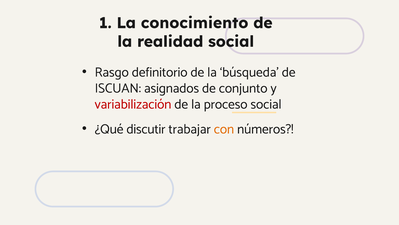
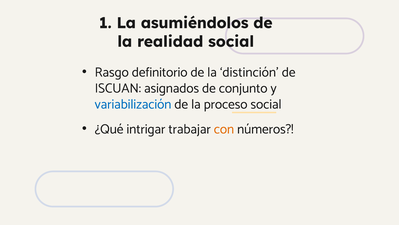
conocimiento: conocimiento -> asumiéndolos
búsqueda: búsqueda -> distinción
variabilización colour: red -> blue
discutir: discutir -> intrigar
